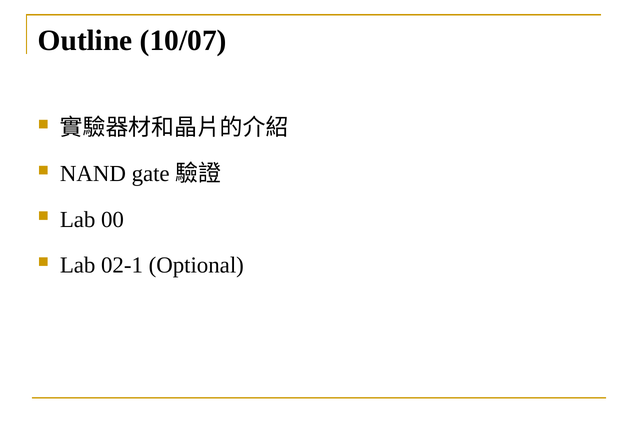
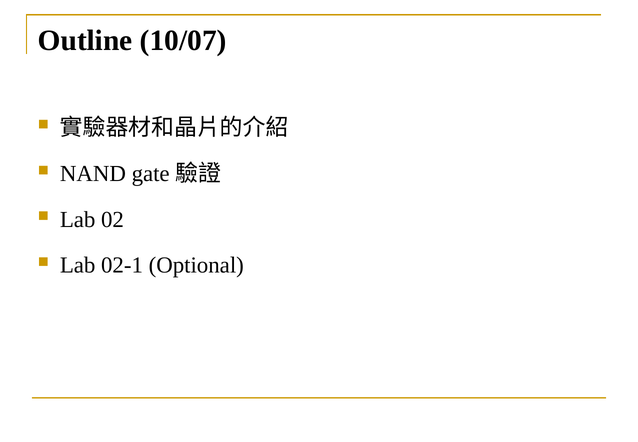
00: 00 -> 02
